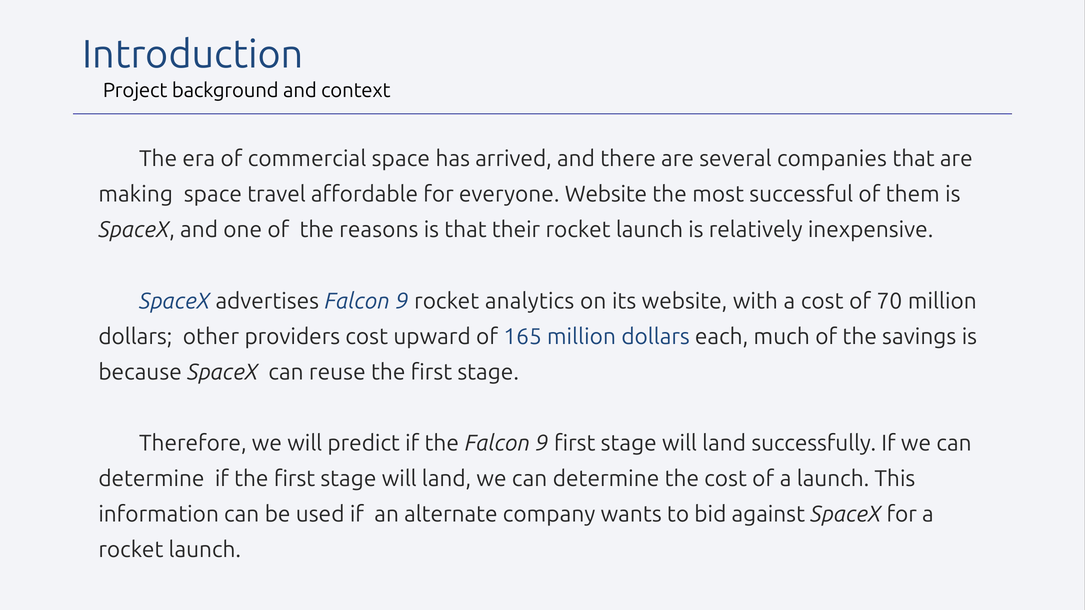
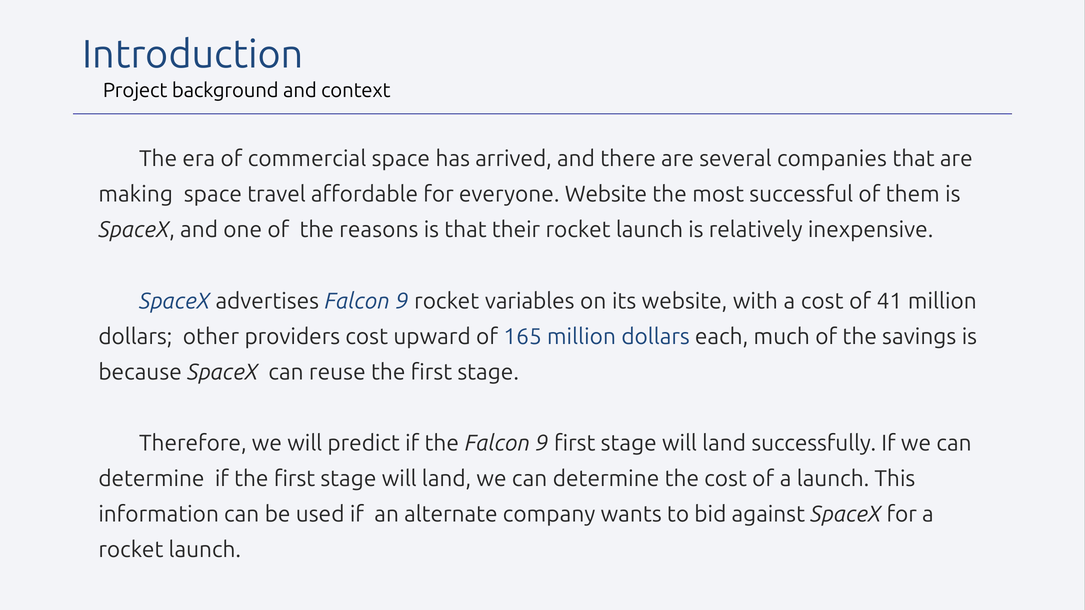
analytics: analytics -> variables
70: 70 -> 41
